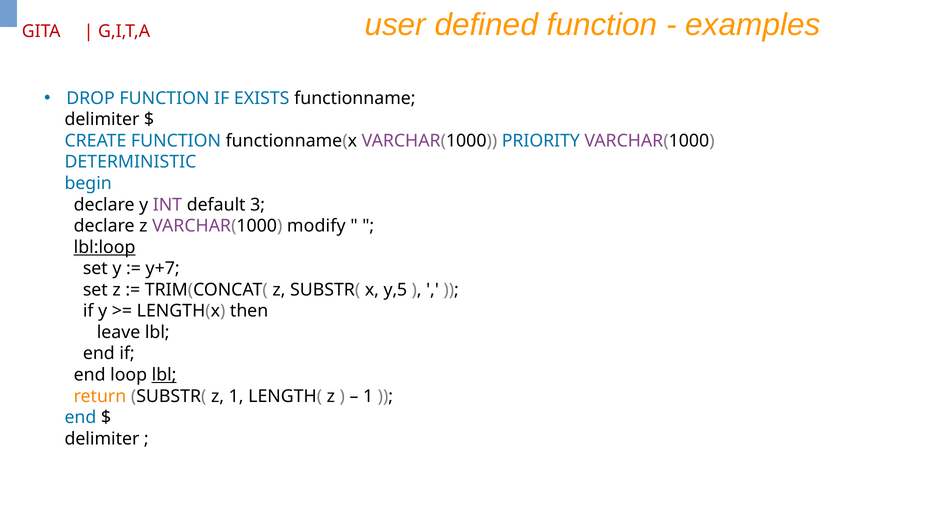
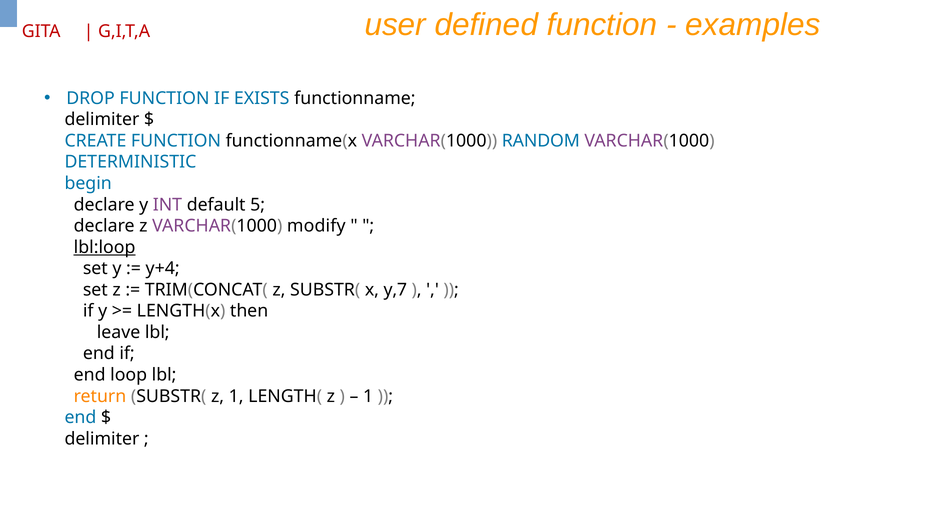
PRIORITY: PRIORITY -> RANDOM
3: 3 -> 5
y+7: y+7 -> y+4
y,5: y,5 -> y,7
lbl at (164, 375) underline: present -> none
